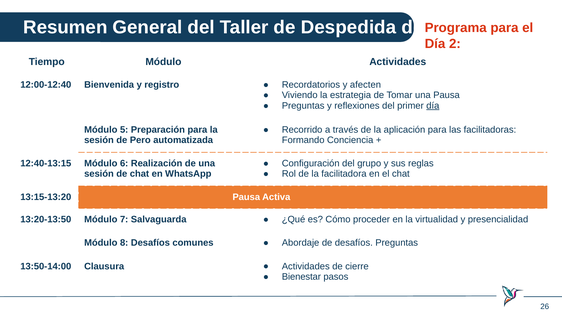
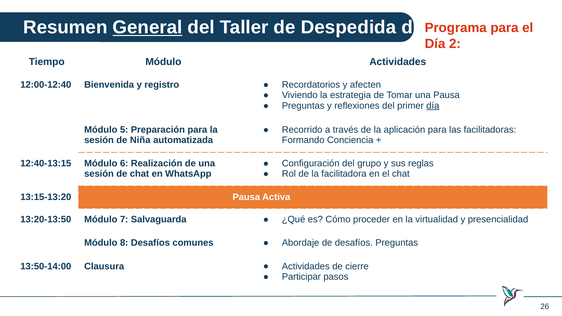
General underline: none -> present
Pero: Pero -> Niña
Bienestar: Bienestar -> Participar
